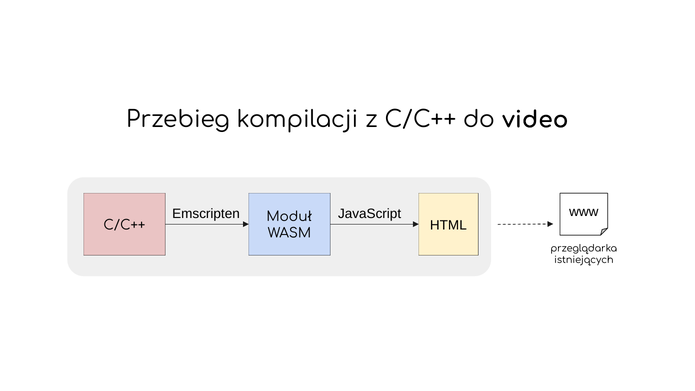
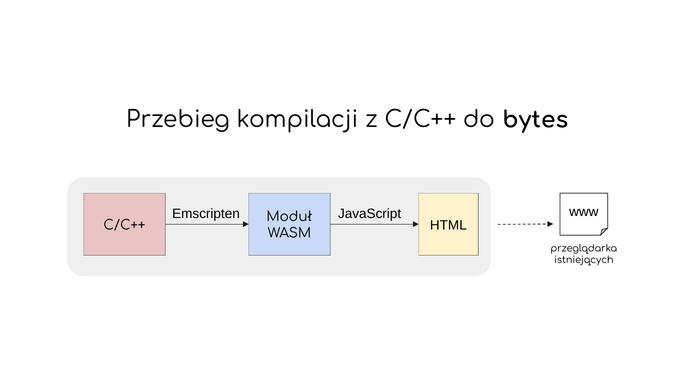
video: video -> bytes
